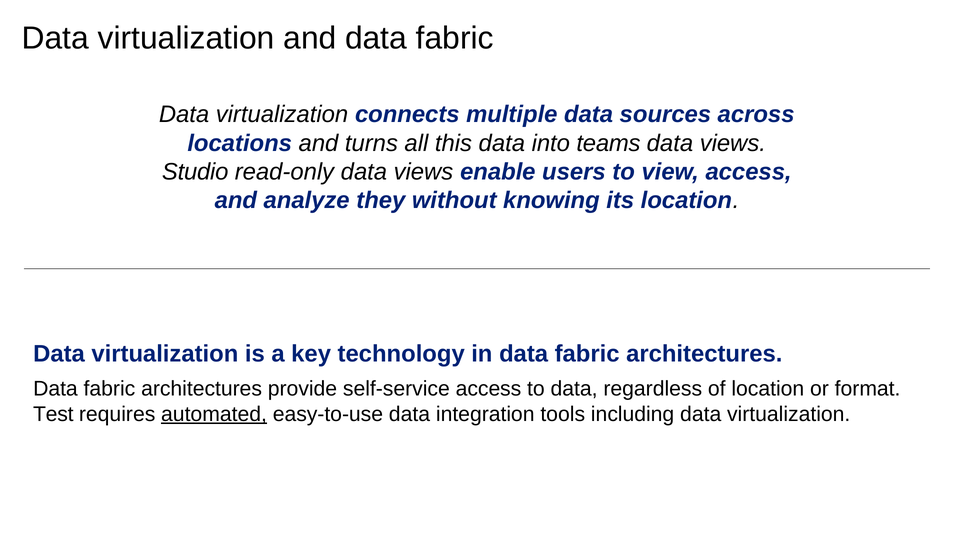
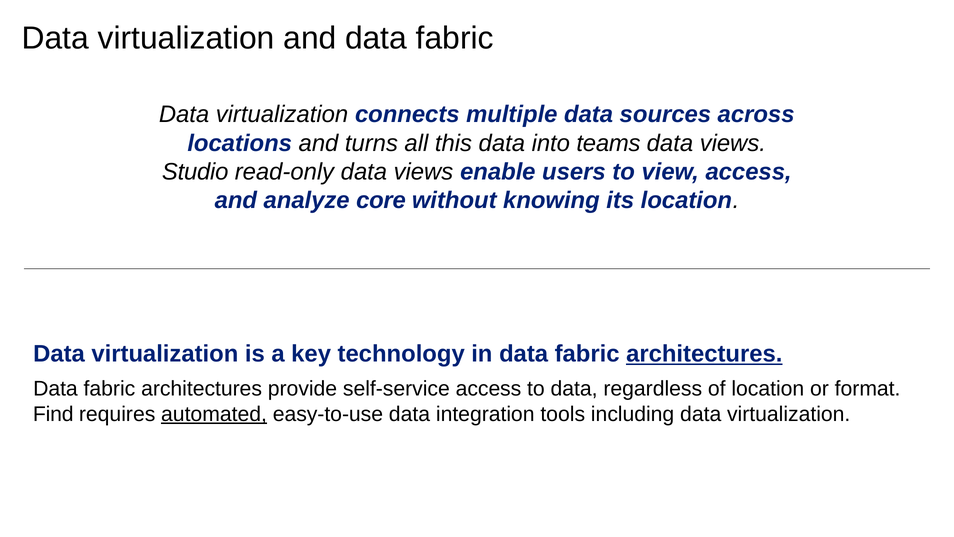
they: they -> core
architectures at (704, 354) underline: none -> present
Test: Test -> Find
